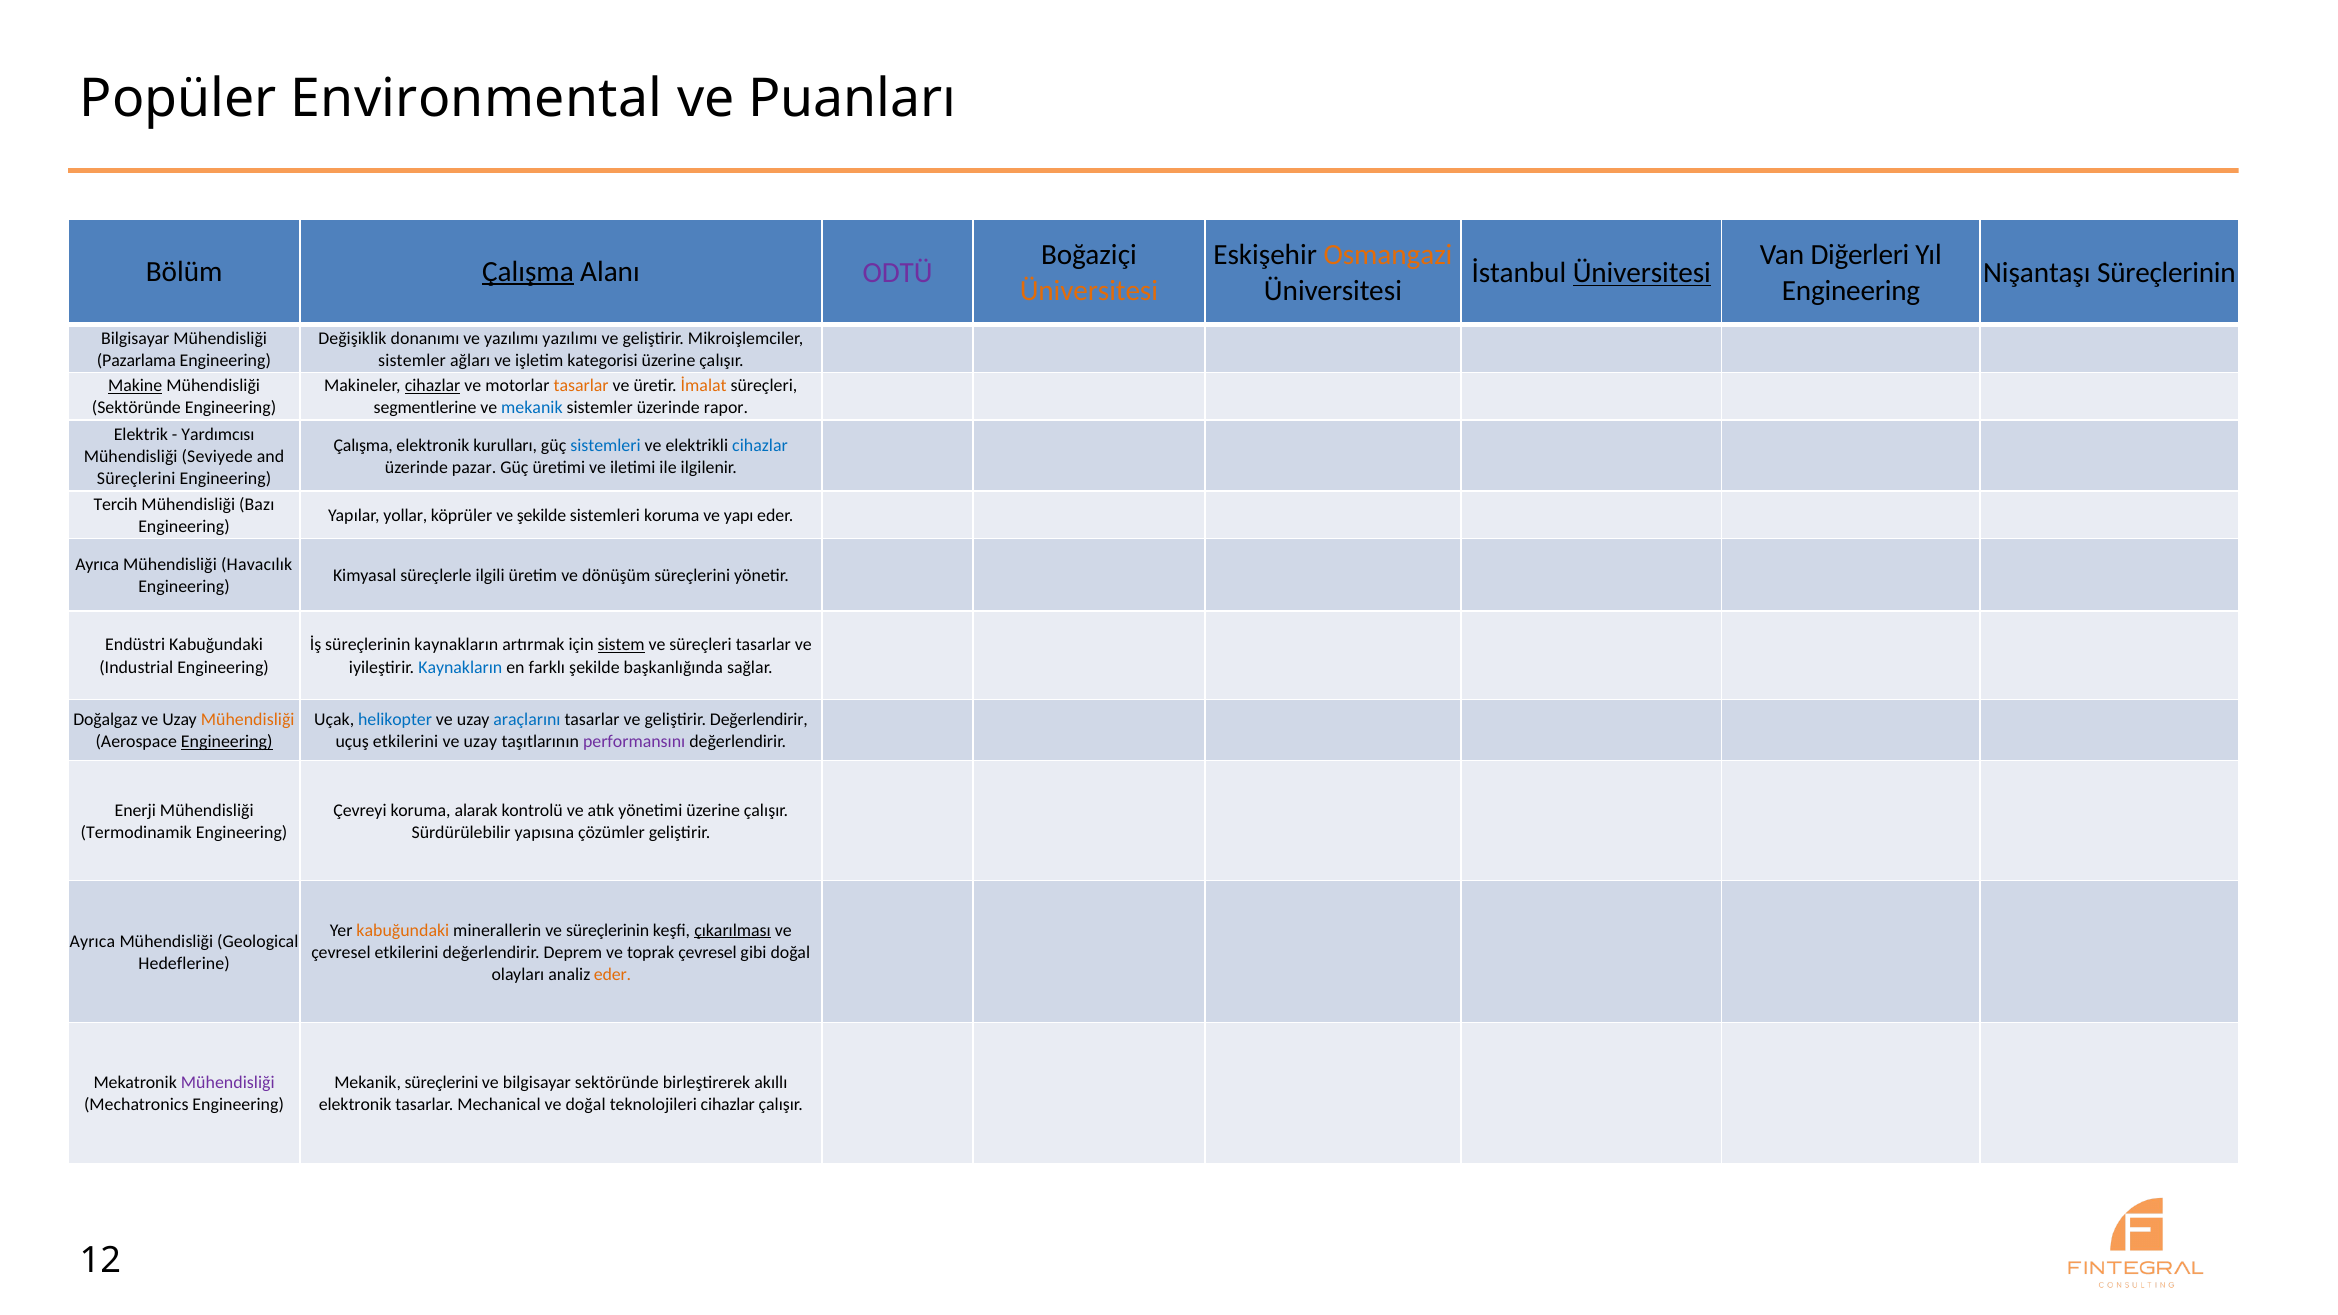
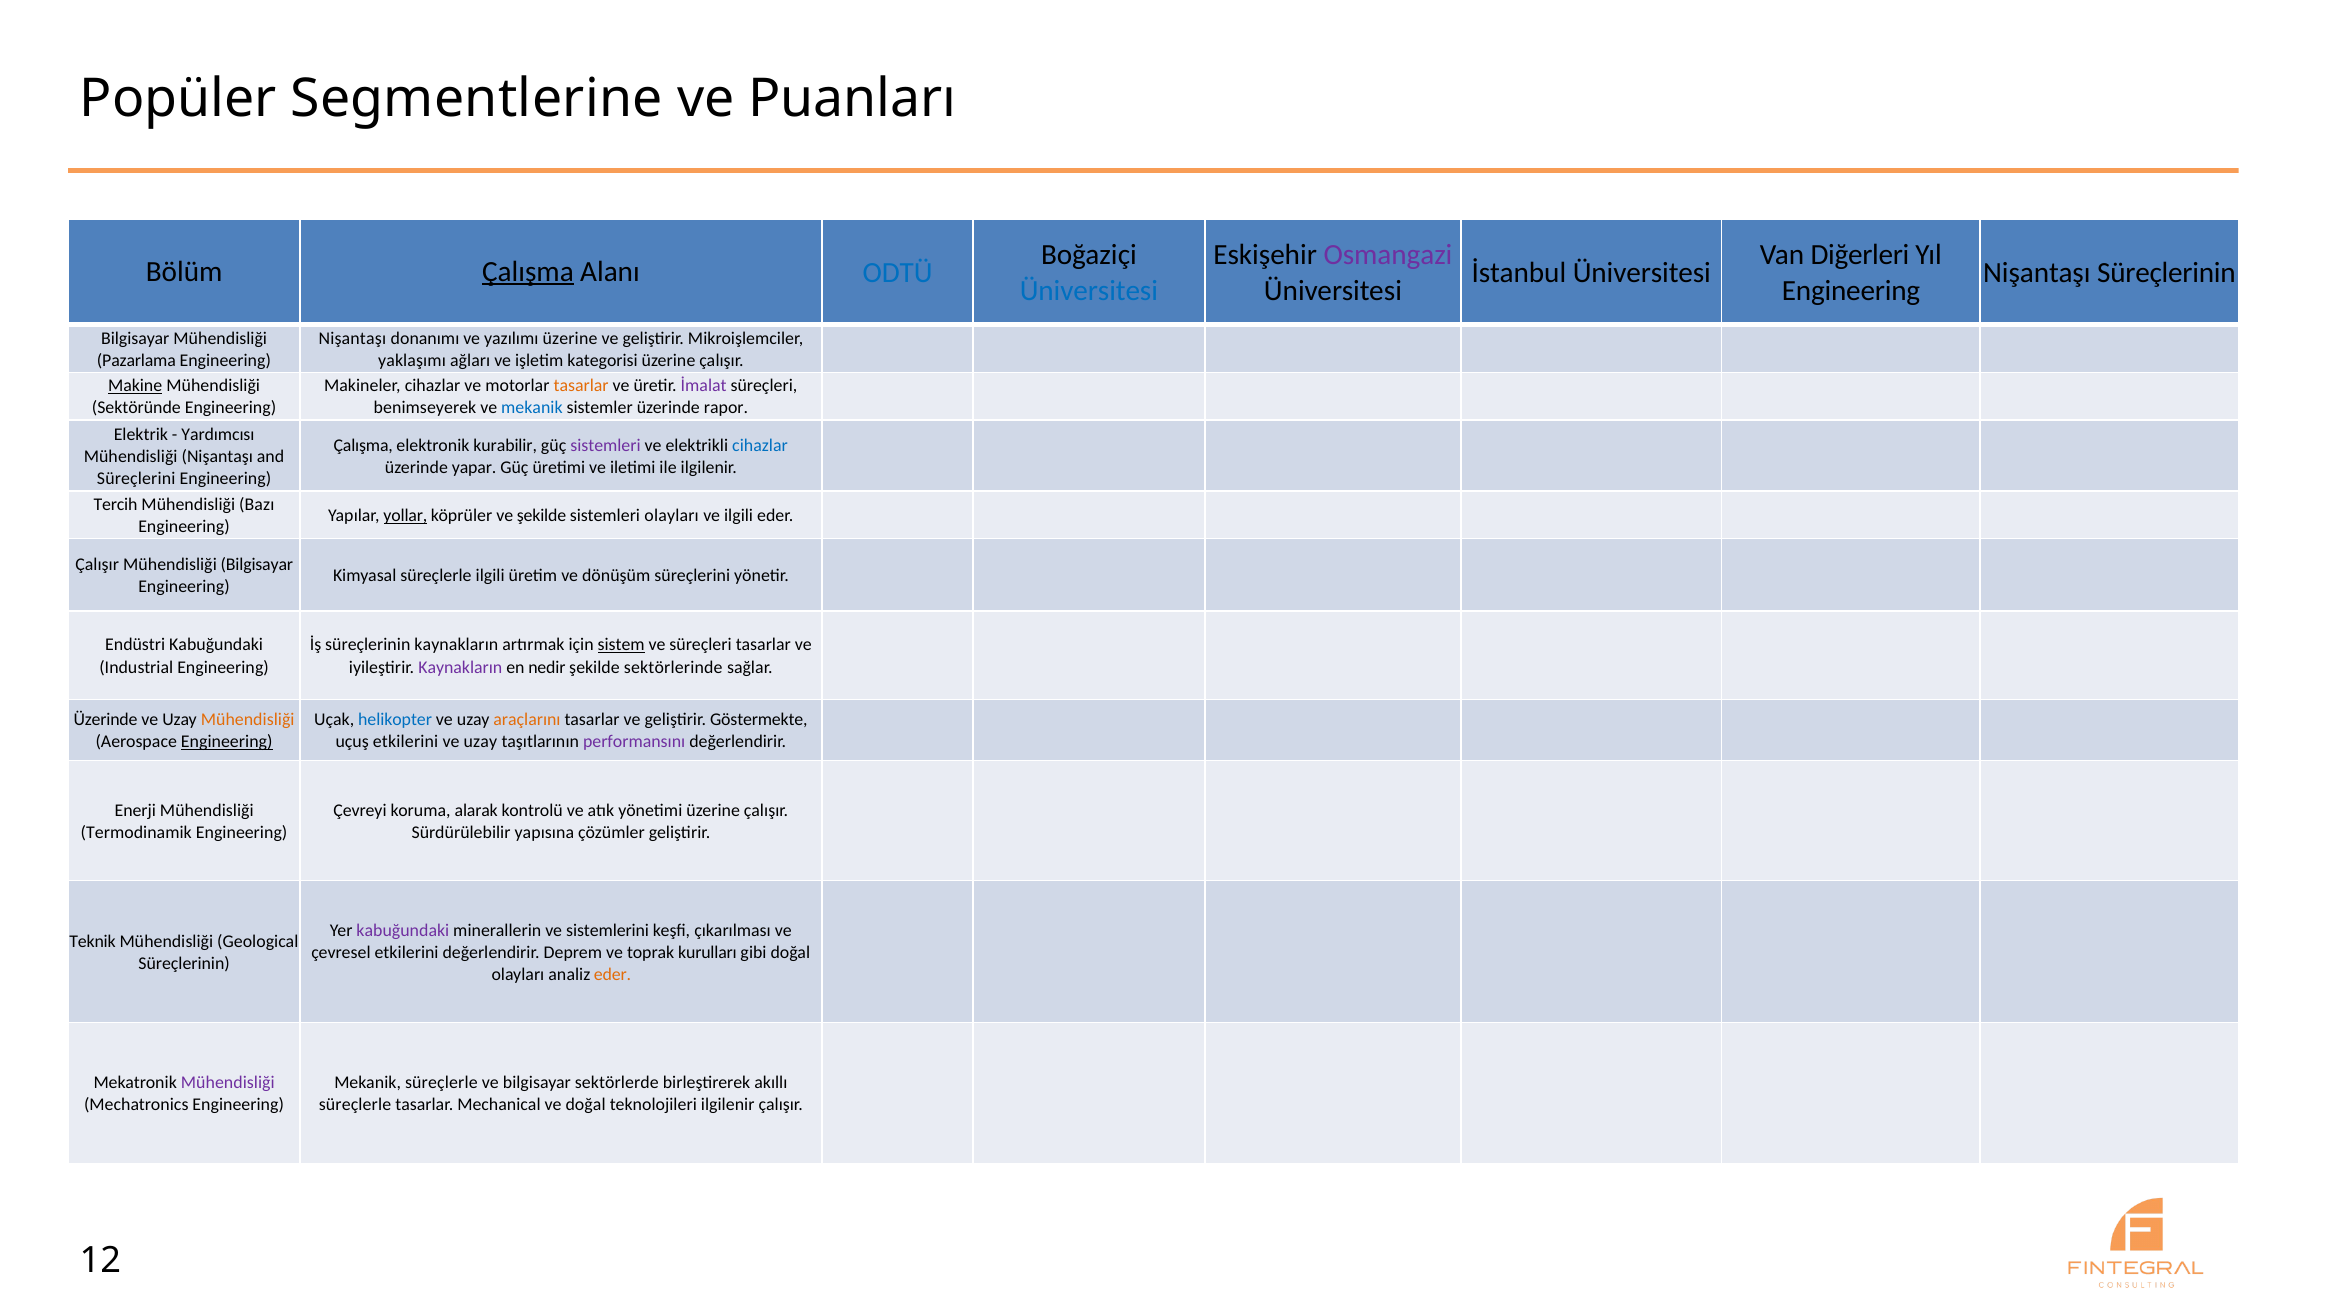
Environmental: Environmental -> Segmentlerine
Osmangazi colour: orange -> purple
ODTÜ colour: purple -> blue
Üniversitesi at (1642, 273) underline: present -> none
Üniversitesi at (1089, 291) colour: orange -> blue
Değişiklik at (352, 338): Değişiklik -> Nişantaşı
yazılımı yazılımı: yazılımı -> üzerine
sistemler at (412, 360): sistemler -> yaklaşımı
cihazlar at (433, 386) underline: present -> none
İmalat colour: orange -> purple
segmentlerine: segmentlerine -> benimseyerek
kurulları: kurulları -> kurabilir
sistemleri at (605, 445) colour: blue -> purple
Mühendisliği Seviyede: Seviyede -> Nişantaşı
pazar: pazar -> yapar
yollar underline: none -> present
sistemleri koruma: koruma -> olayları
ve yapı: yapı -> ilgili
Ayrıca at (97, 565): Ayrıca -> Çalışır
Mühendisliği Havacılık: Havacılık -> Bilgisayar
Kaynakların at (460, 667) colour: blue -> purple
farklı: farklı -> nedir
başkanlığında: başkanlığında -> sektörlerinde
Doğalgaz at (106, 720): Doğalgaz -> Üzerinde
araçlarını colour: blue -> orange
geliştirir Değerlendirir: Değerlendirir -> Göstermekte
kabuğundaki at (403, 930) colour: orange -> purple
ve süreçlerinin: süreçlerinin -> sistemlerini
çıkarılması underline: present -> none
Ayrıca at (92, 941): Ayrıca -> Teknik
toprak çevresel: çevresel -> kurulları
Hedeflerine at (184, 963): Hedeflerine -> Süreçlerinin
Mekanik süreçlerini: süreçlerini -> süreçlerle
bilgisayar sektöründe: sektöründe -> sektörlerde
elektronik at (355, 1105): elektronik -> süreçlerle
teknolojileri cihazlar: cihazlar -> ilgilenir
